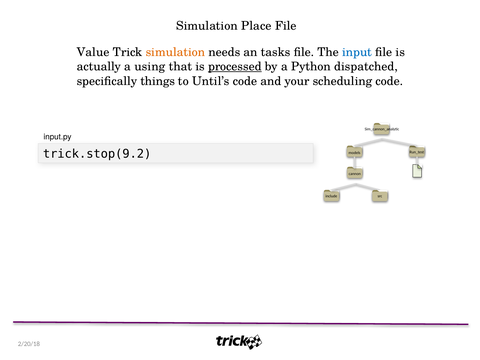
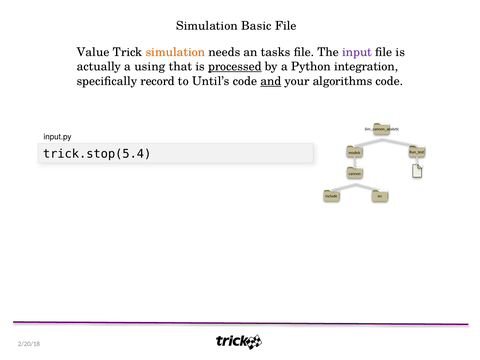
Place: Place -> Basic
input colour: blue -> purple
dispatched: dispatched -> integration
things: things -> record
and underline: none -> present
scheduling: scheduling -> algorithms
trick.stop(9.2: trick.stop(9.2 -> trick.stop(5.4
